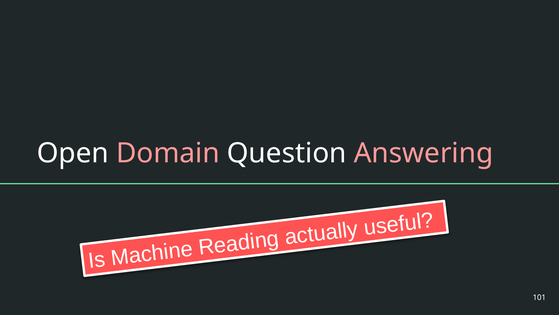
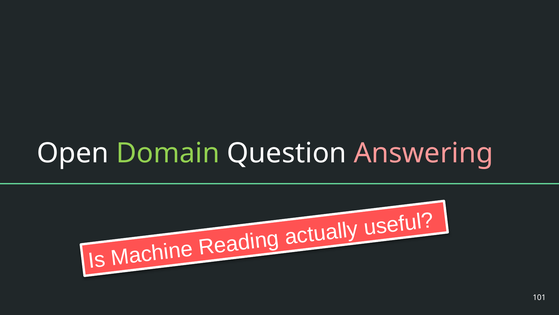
Domain colour: pink -> light green
